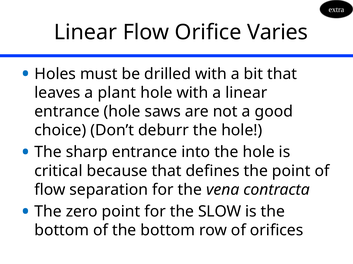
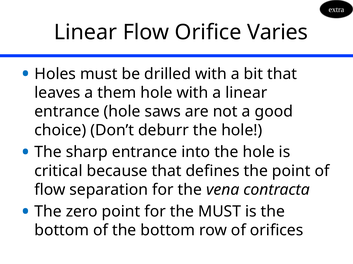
plant: plant -> them
the SLOW: SLOW -> MUST
